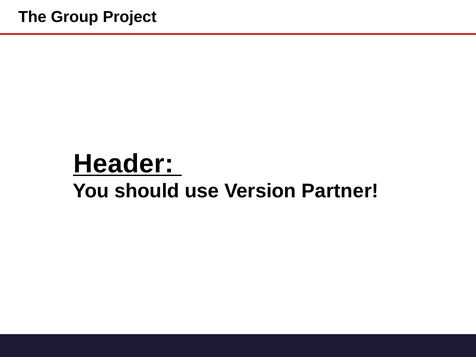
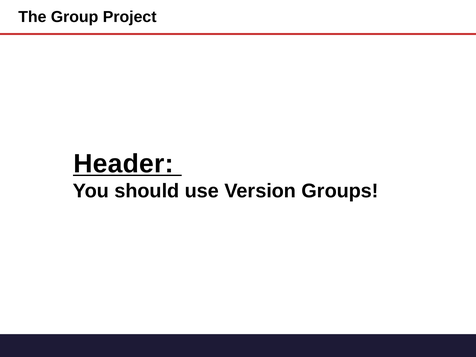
Partner: Partner -> Groups
